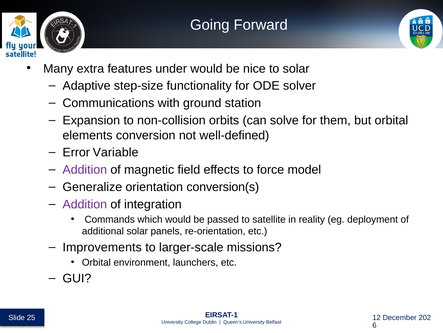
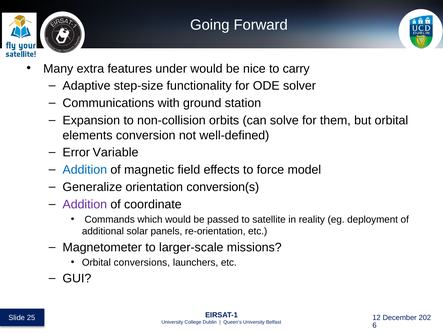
to solar: solar -> carry
Addition at (85, 169) colour: purple -> blue
integration: integration -> coordinate
Improvements: Improvements -> Magnetometer
environment: environment -> conversions
